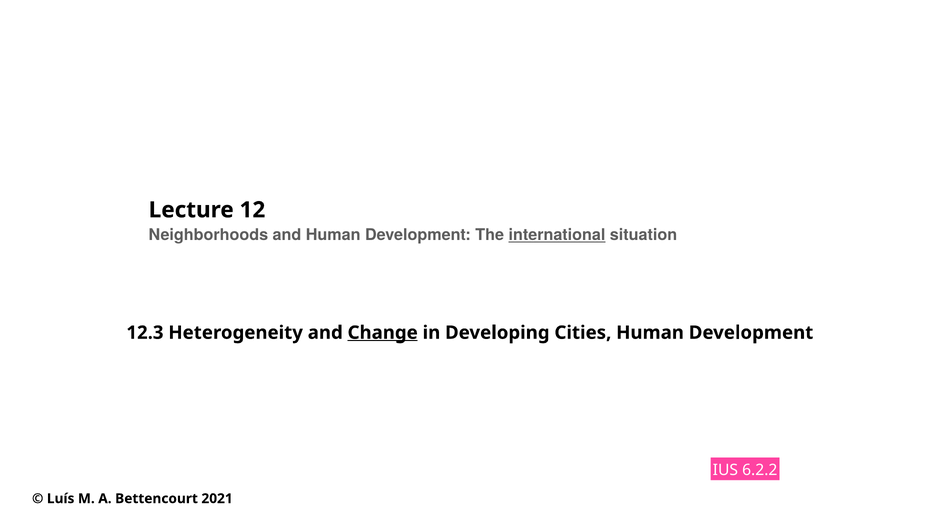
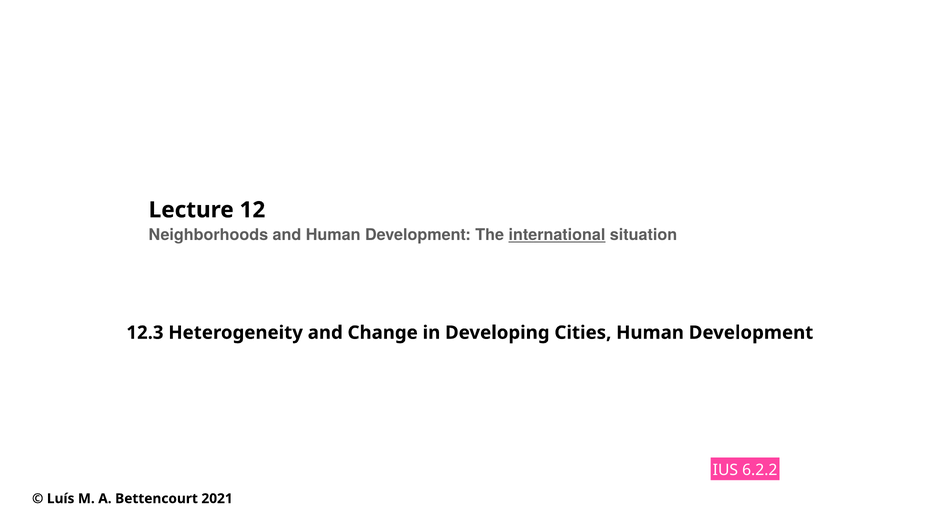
Change underline: present -> none
